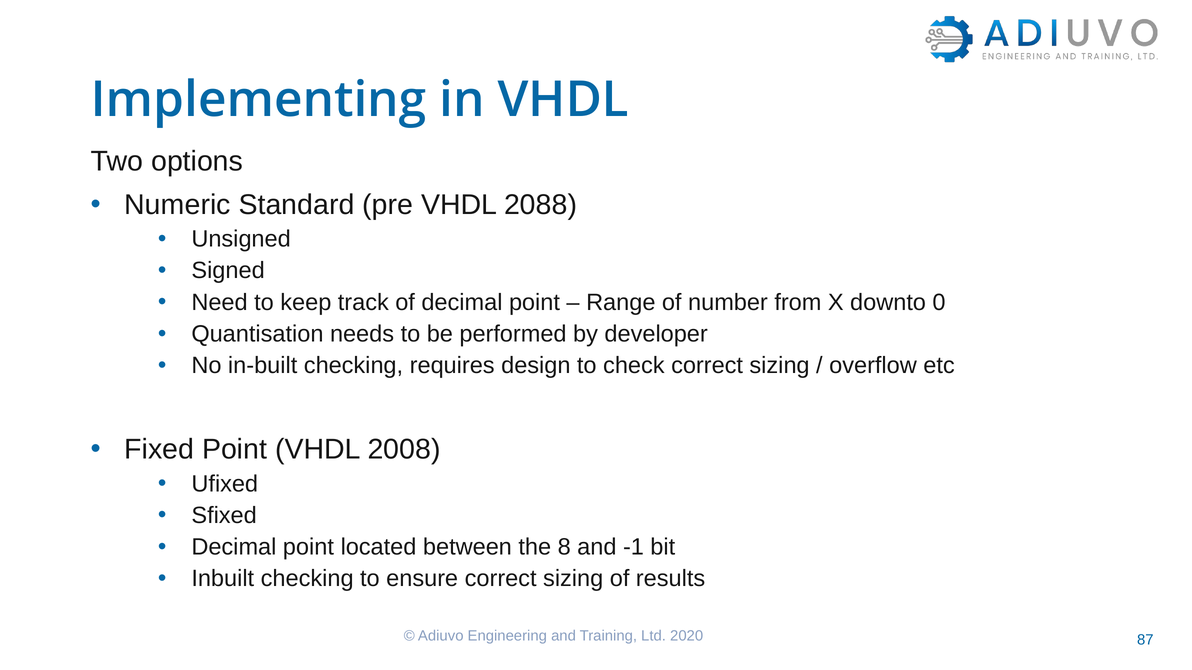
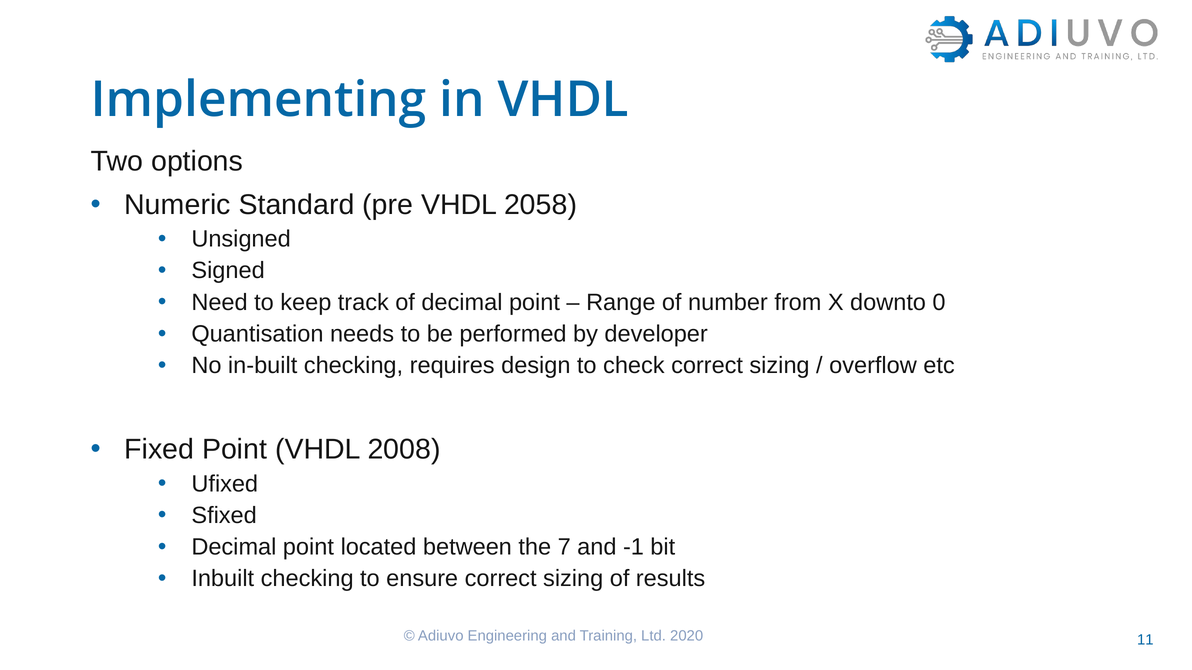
2088: 2088 -> 2058
8: 8 -> 7
87: 87 -> 11
